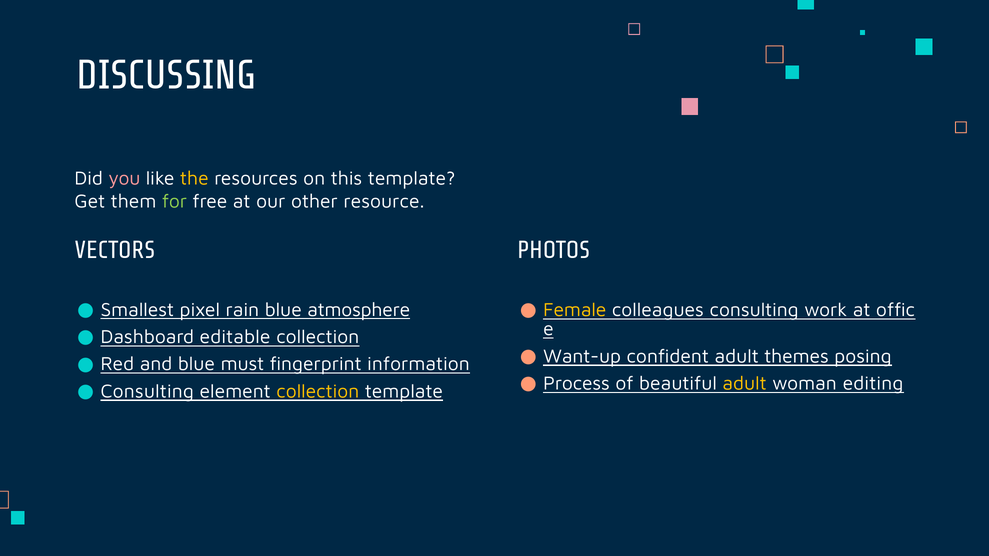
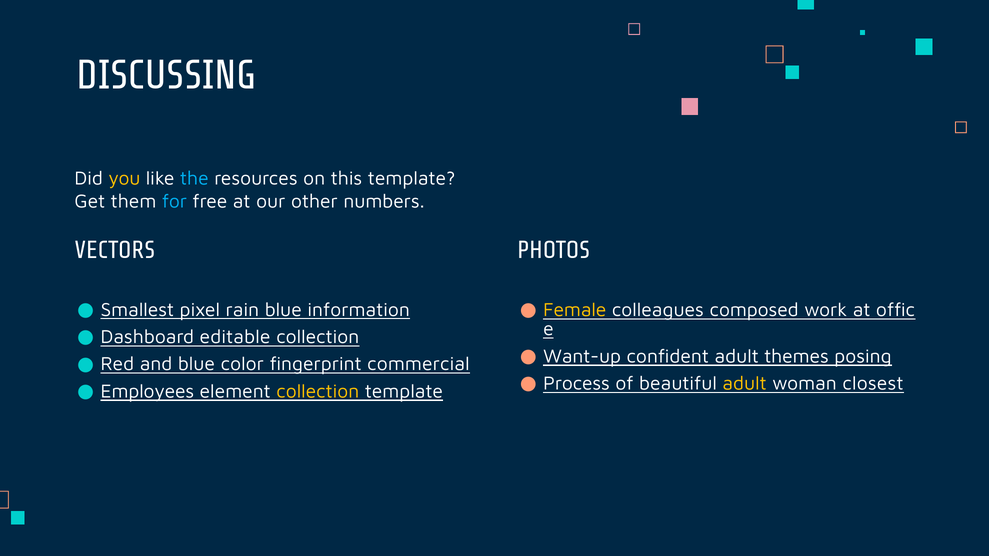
you colour: pink -> yellow
the colour: yellow -> light blue
for colour: light green -> light blue
resource: resource -> numbers
atmosphere: atmosphere -> information
colleagues consulting: consulting -> composed
must: must -> color
information: information -> commercial
editing: editing -> closest
Consulting at (147, 392): Consulting -> Employees
